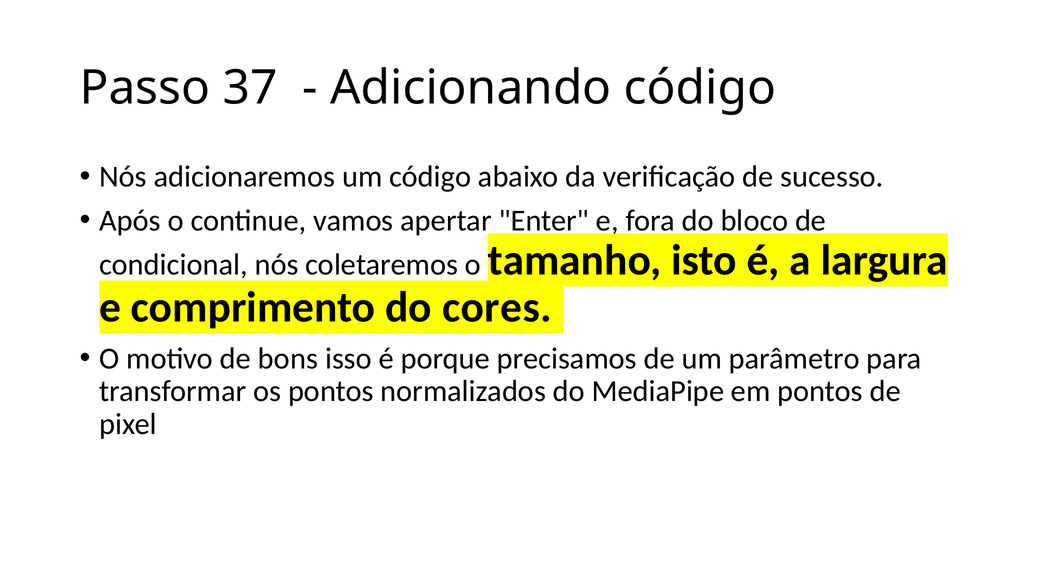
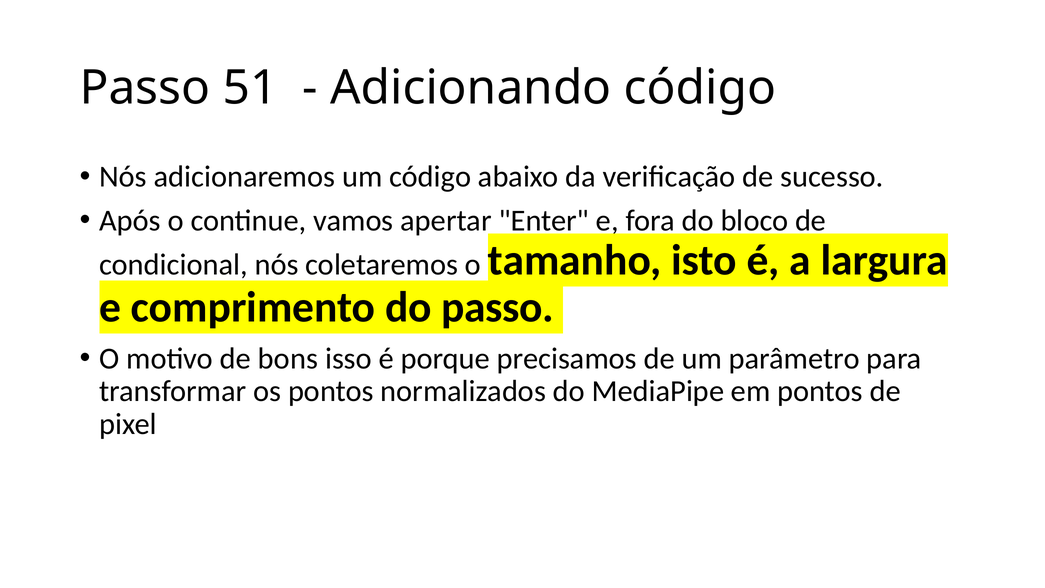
37: 37 -> 51
do cores: cores -> passo
